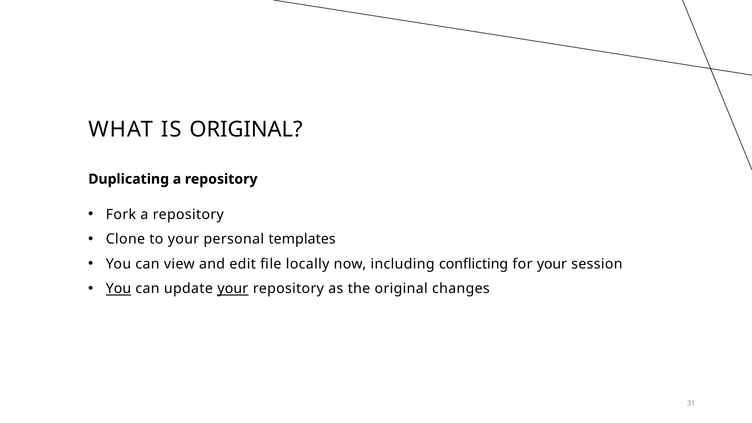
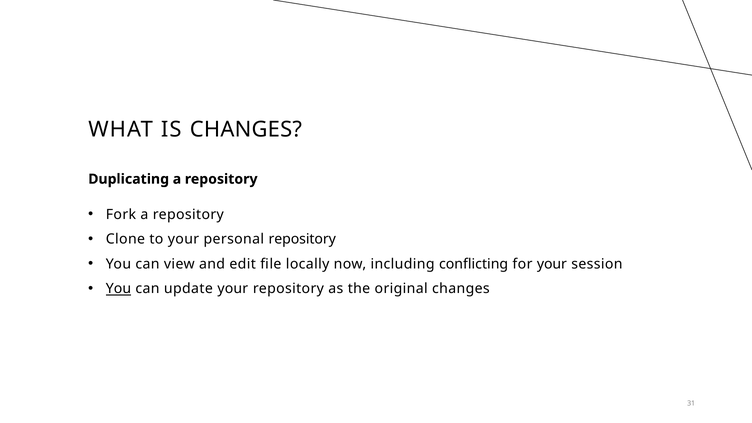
IS ORIGINAL: ORIGINAL -> CHANGES
personal templates: templates -> repository
your at (233, 289) underline: present -> none
